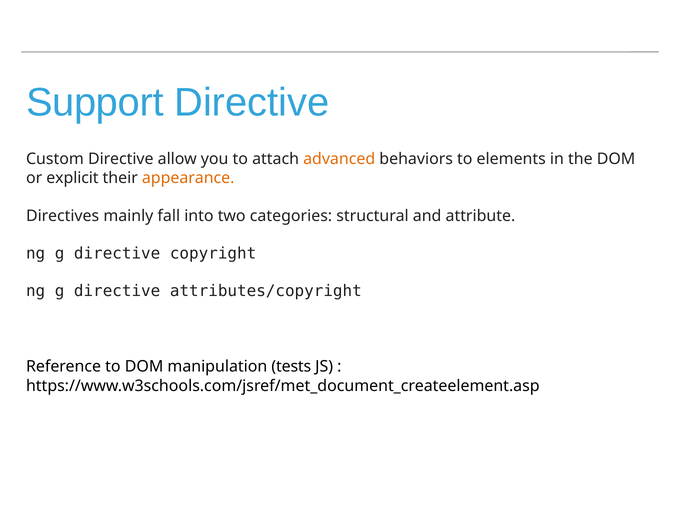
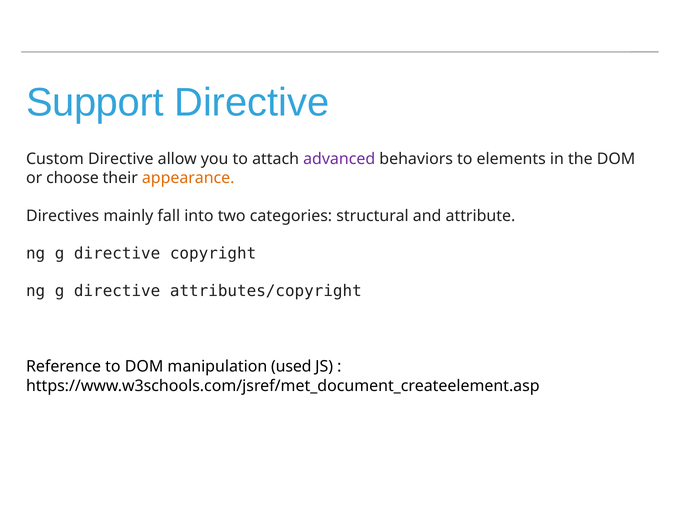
advanced colour: orange -> purple
explicit: explicit -> choose
tests: tests -> used
